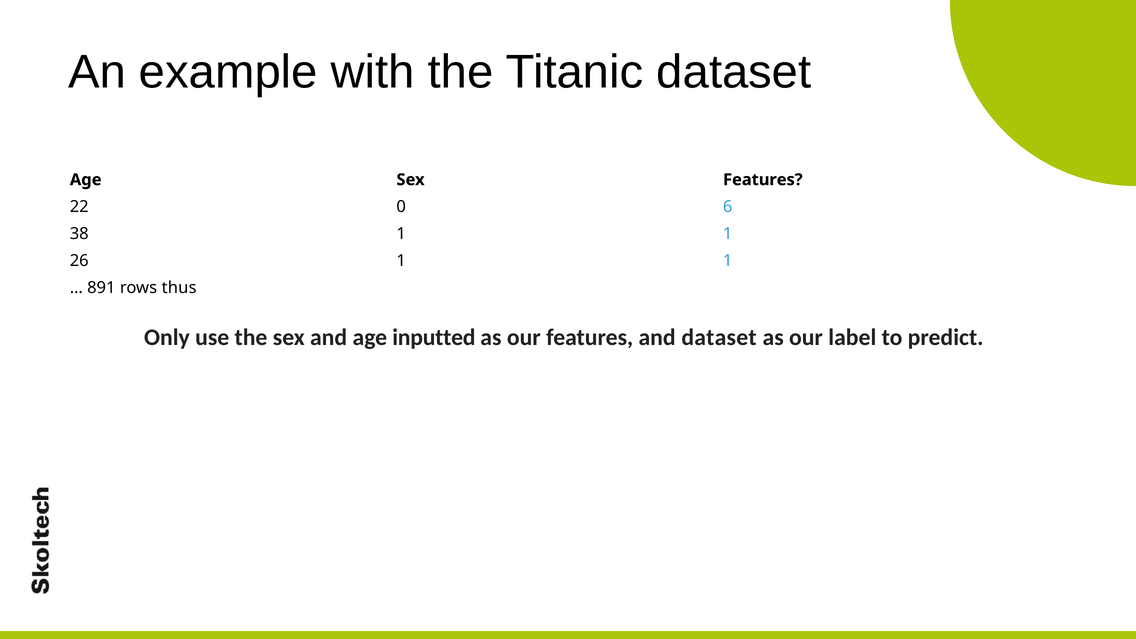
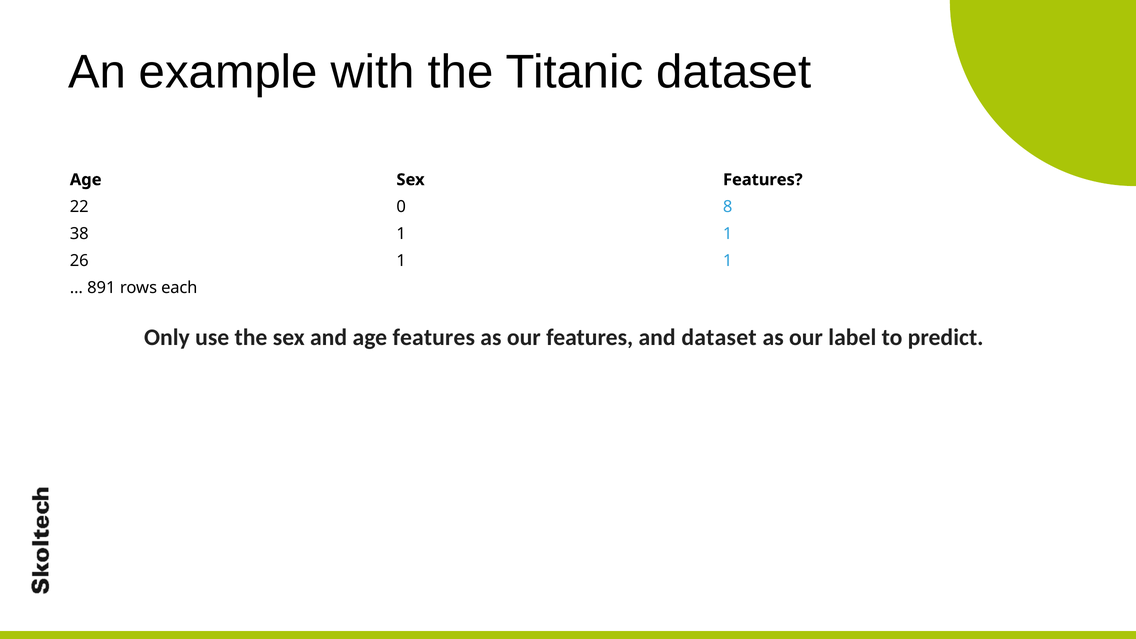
6: 6 -> 8
thus: thus -> each
age inputted: inputted -> features
